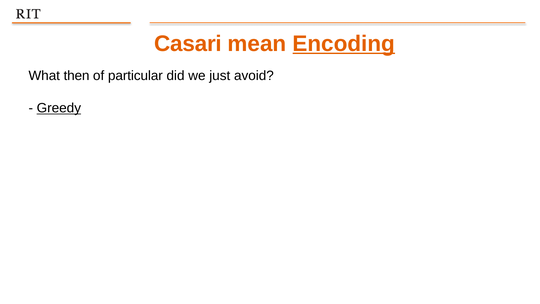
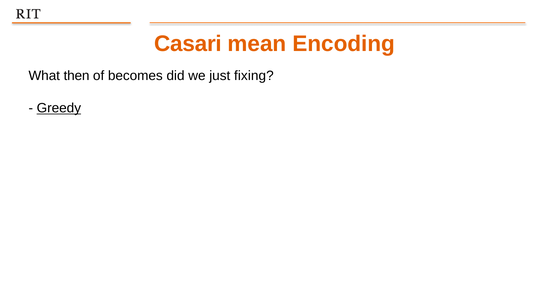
Encoding underline: present -> none
particular: particular -> becomes
avoid: avoid -> fixing
